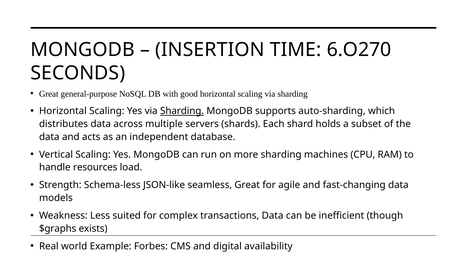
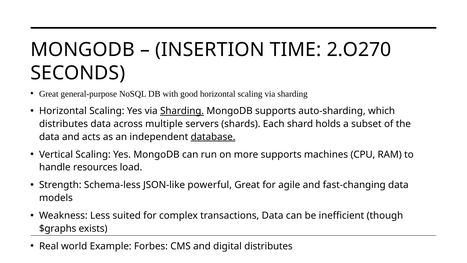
6.O270: 6.O270 -> 2.O270
database underline: none -> present
more sharding: sharding -> supports
seamless: seamless -> powerful
digital availability: availability -> distributes
